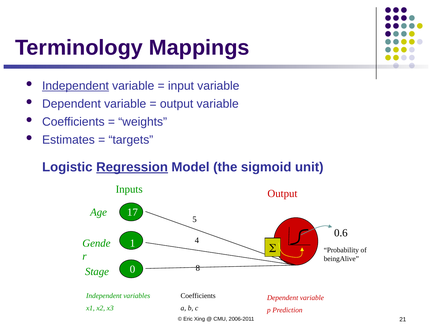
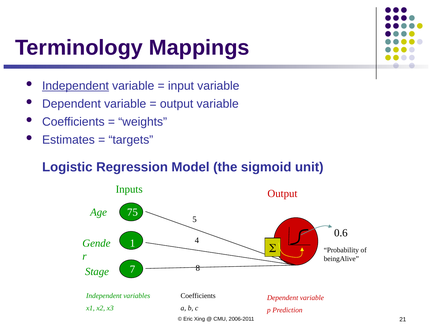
Regression underline: present -> none
17: 17 -> 75
0: 0 -> 7
